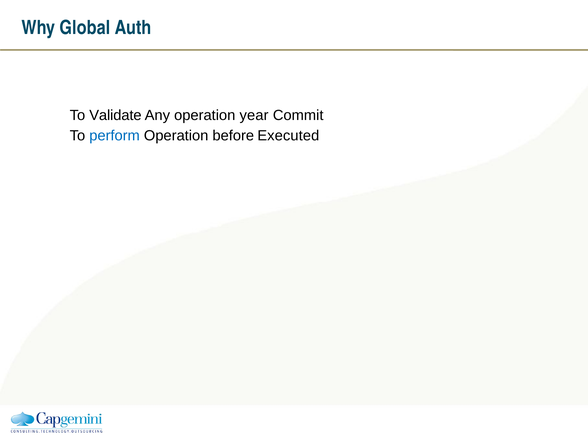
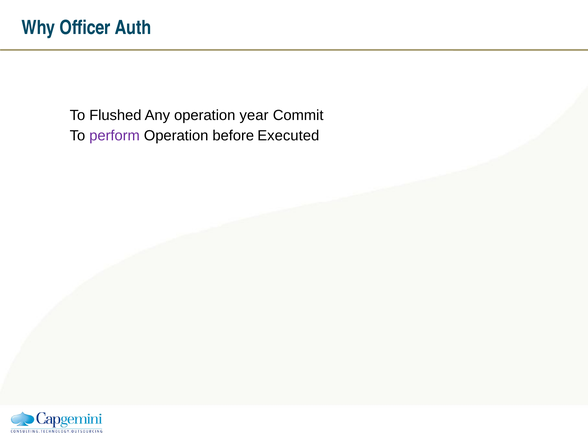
Global: Global -> Officer
Validate: Validate -> Flushed
perform colour: blue -> purple
